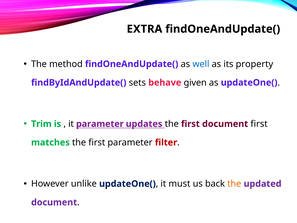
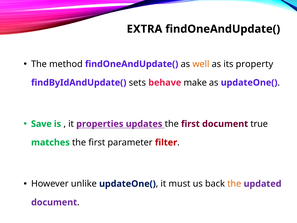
well colour: blue -> orange
given: given -> make
Trim: Trim -> Save
it parameter: parameter -> properties
document first: first -> true
